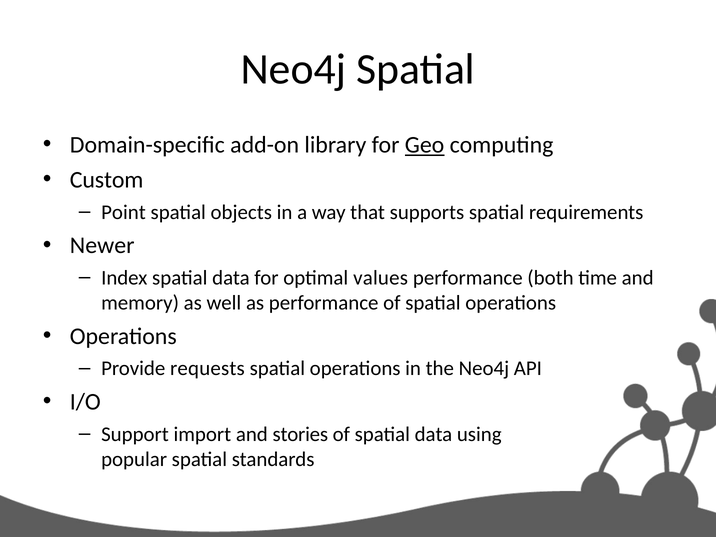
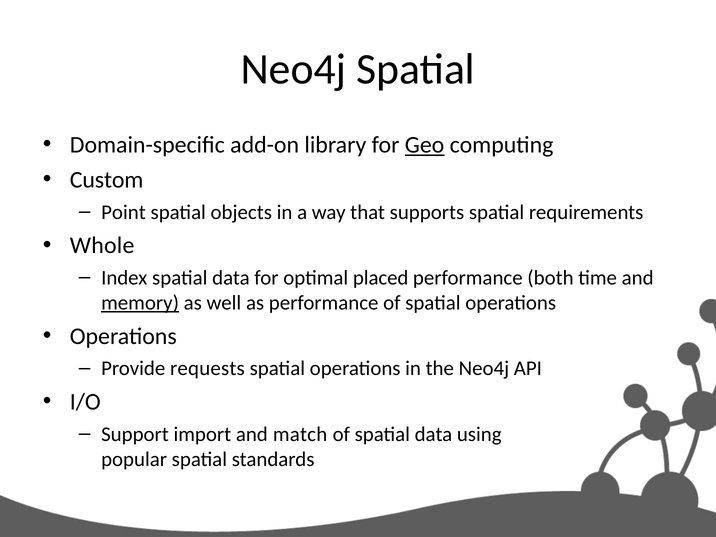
Newer: Newer -> Whole
values: values -> placed
memory underline: none -> present
stories: stories -> match
